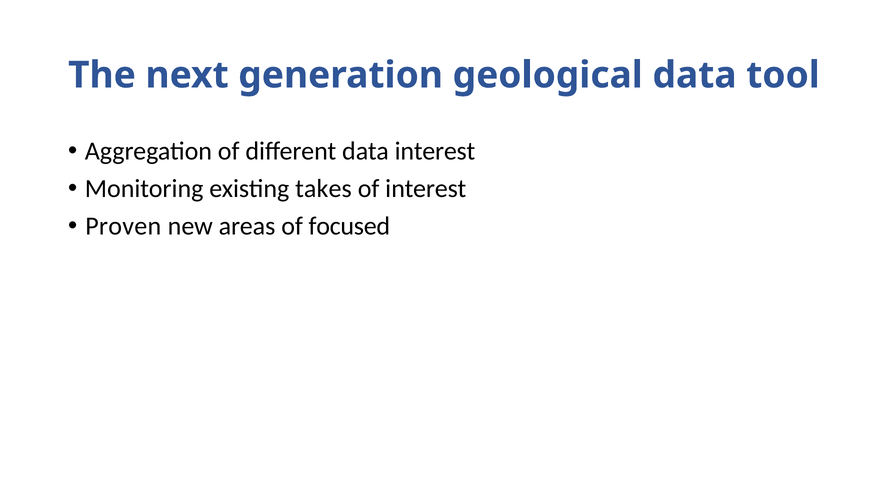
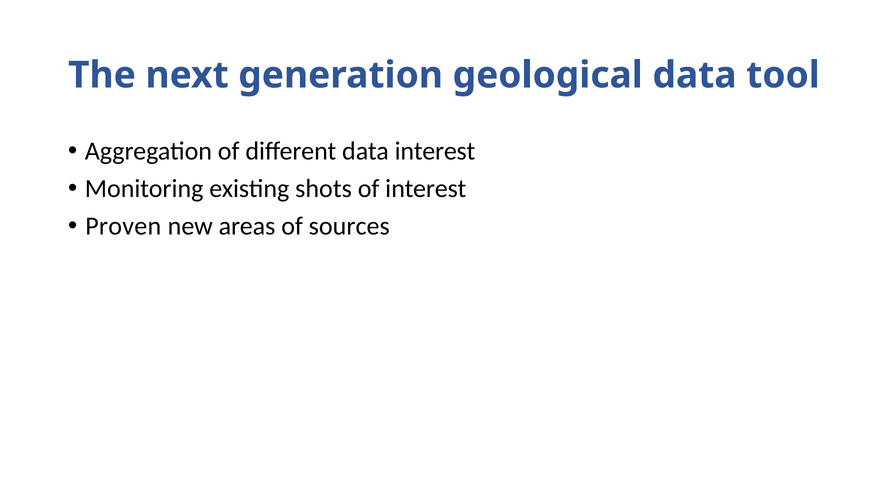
takes: takes -> shots
focused: focused -> sources
